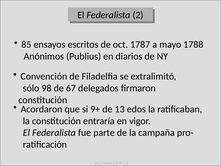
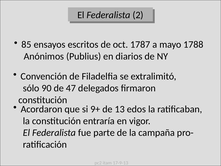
98: 98 -> 90
67: 67 -> 47
